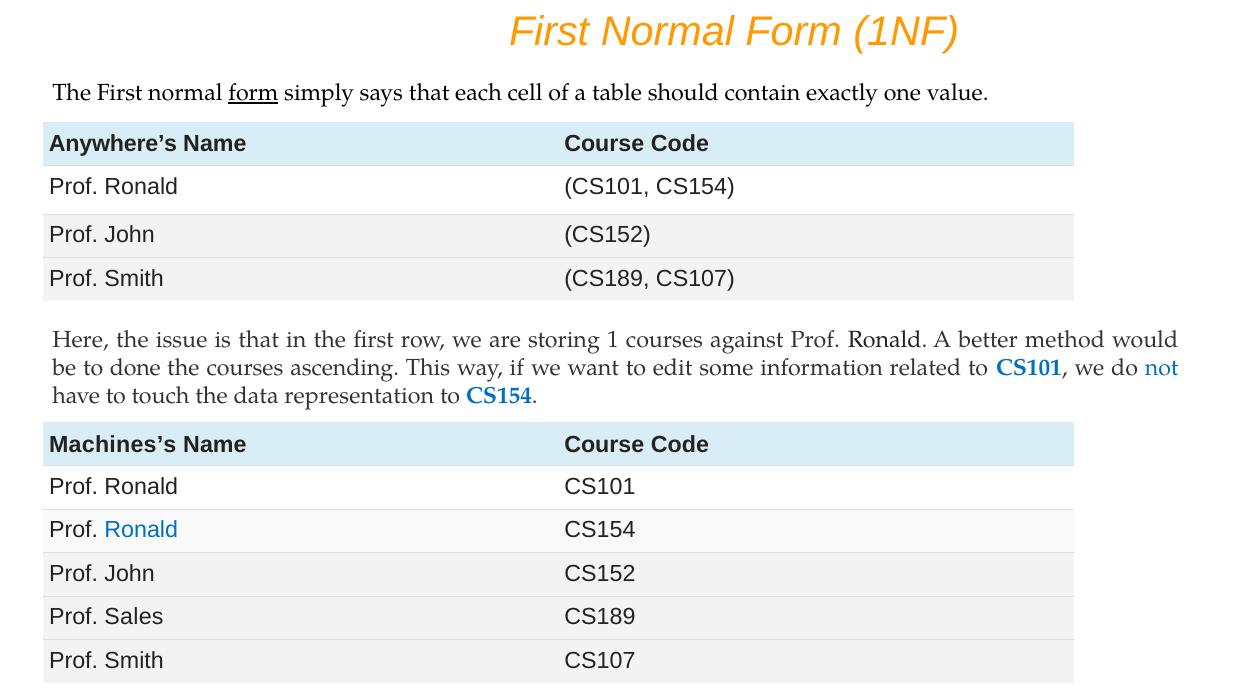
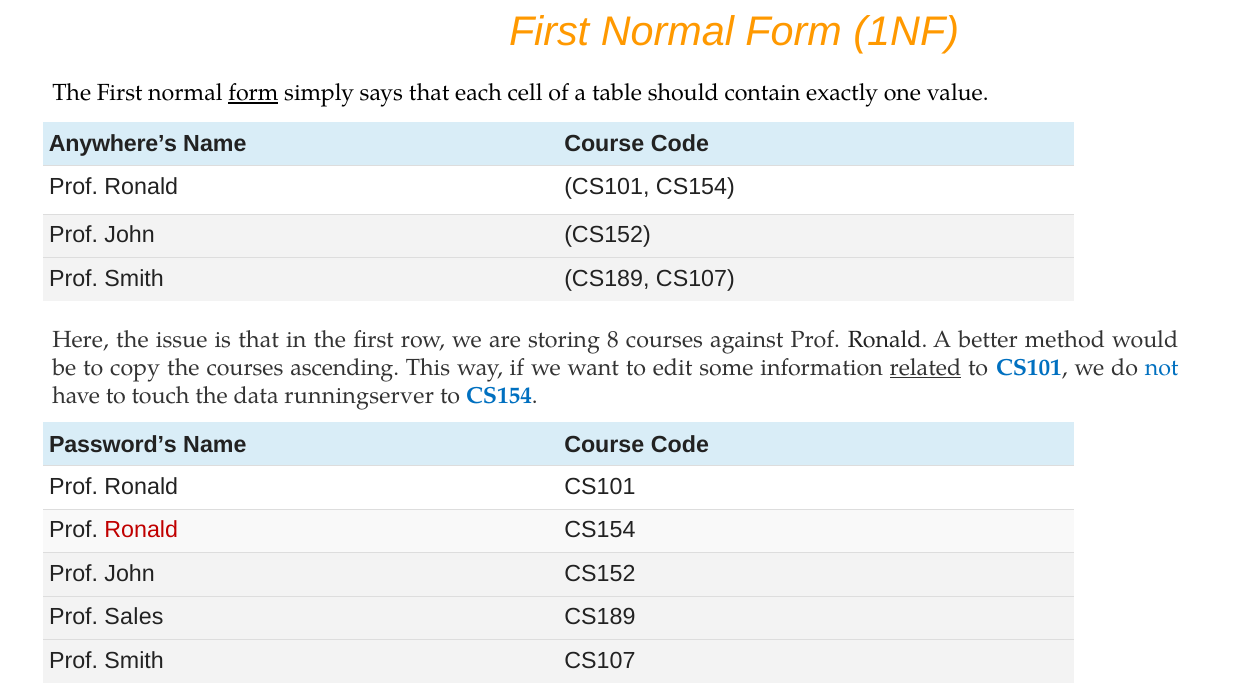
1: 1 -> 8
done: done -> copy
related underline: none -> present
representation: representation -> runningserver
Machines’s: Machines’s -> Password’s
Ronald at (141, 530) colour: blue -> red
